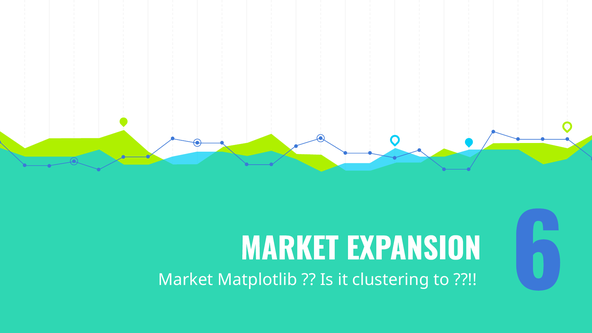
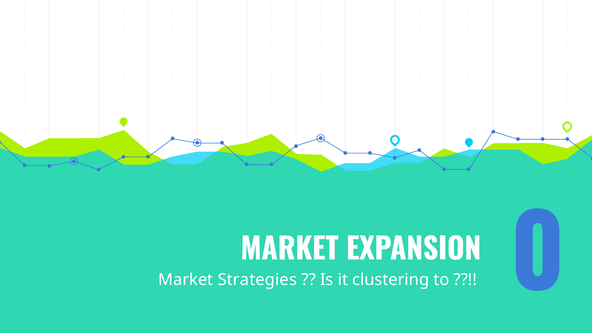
Matplotlib: Matplotlib -> Strategies
6: 6 -> 0
